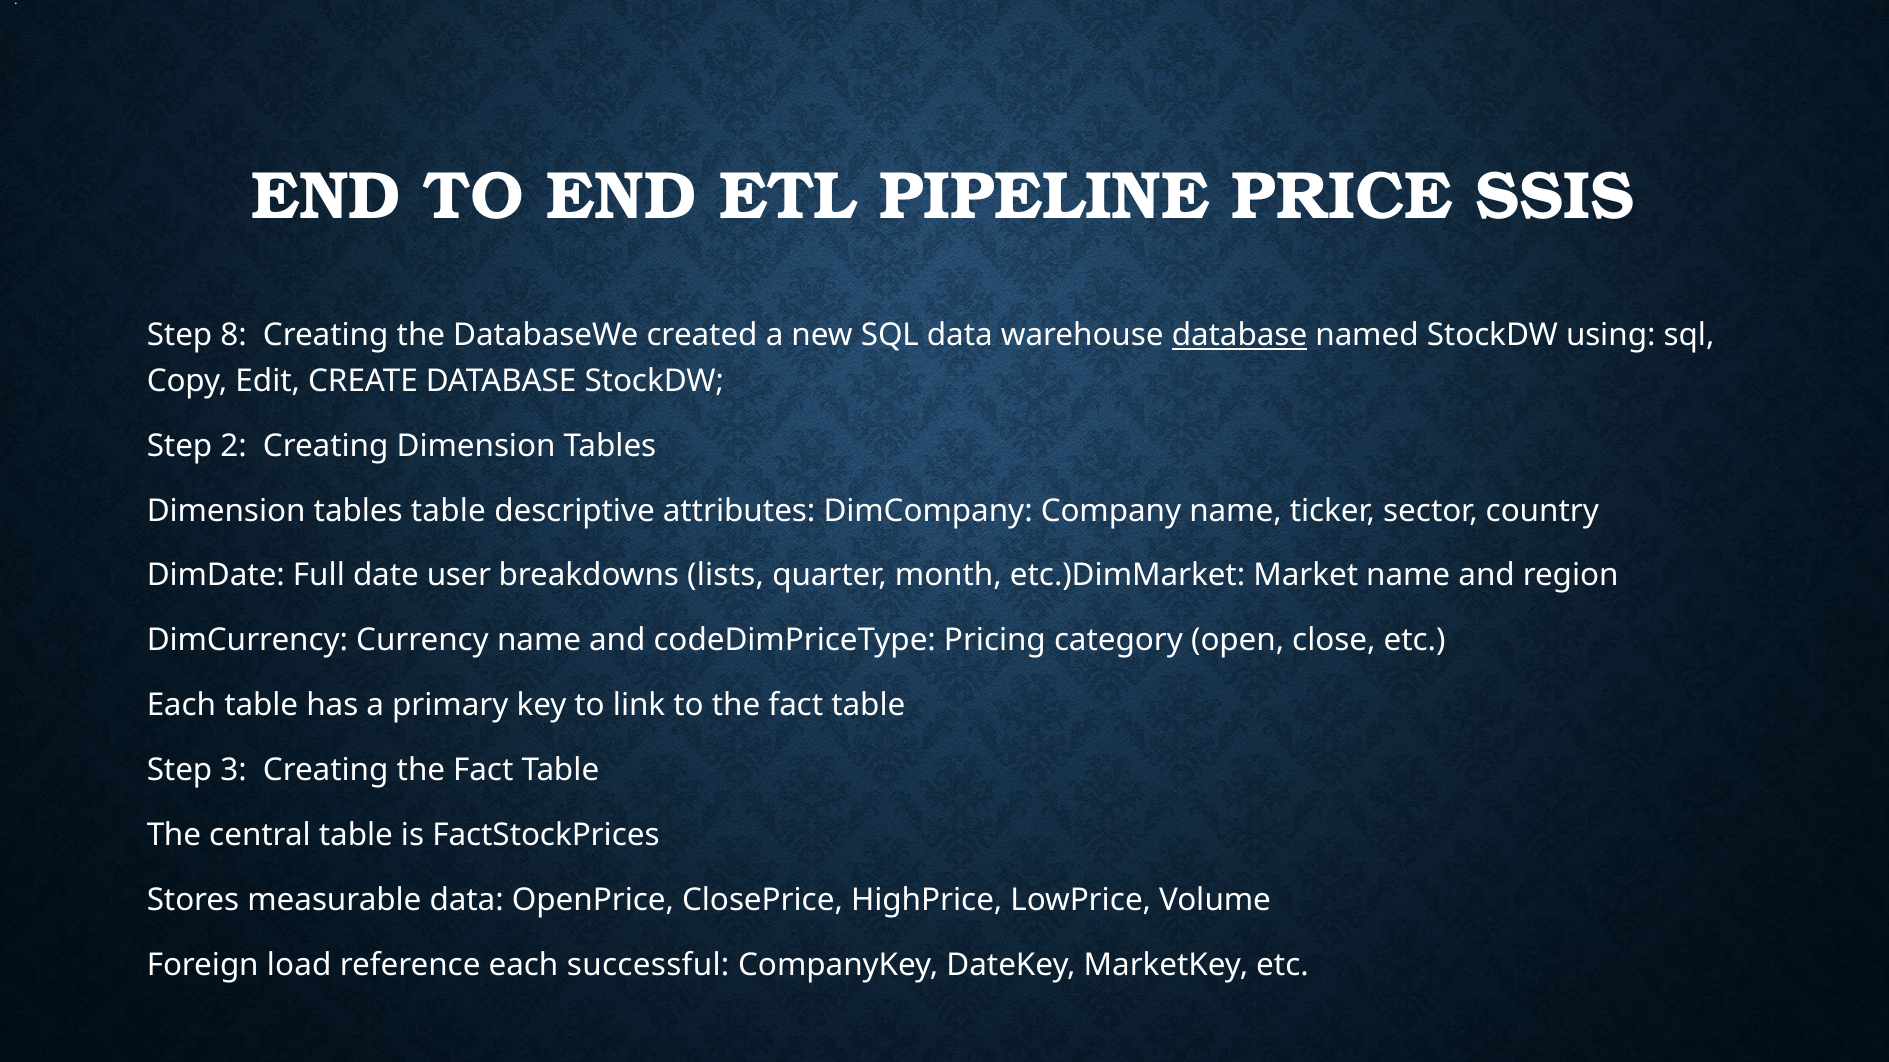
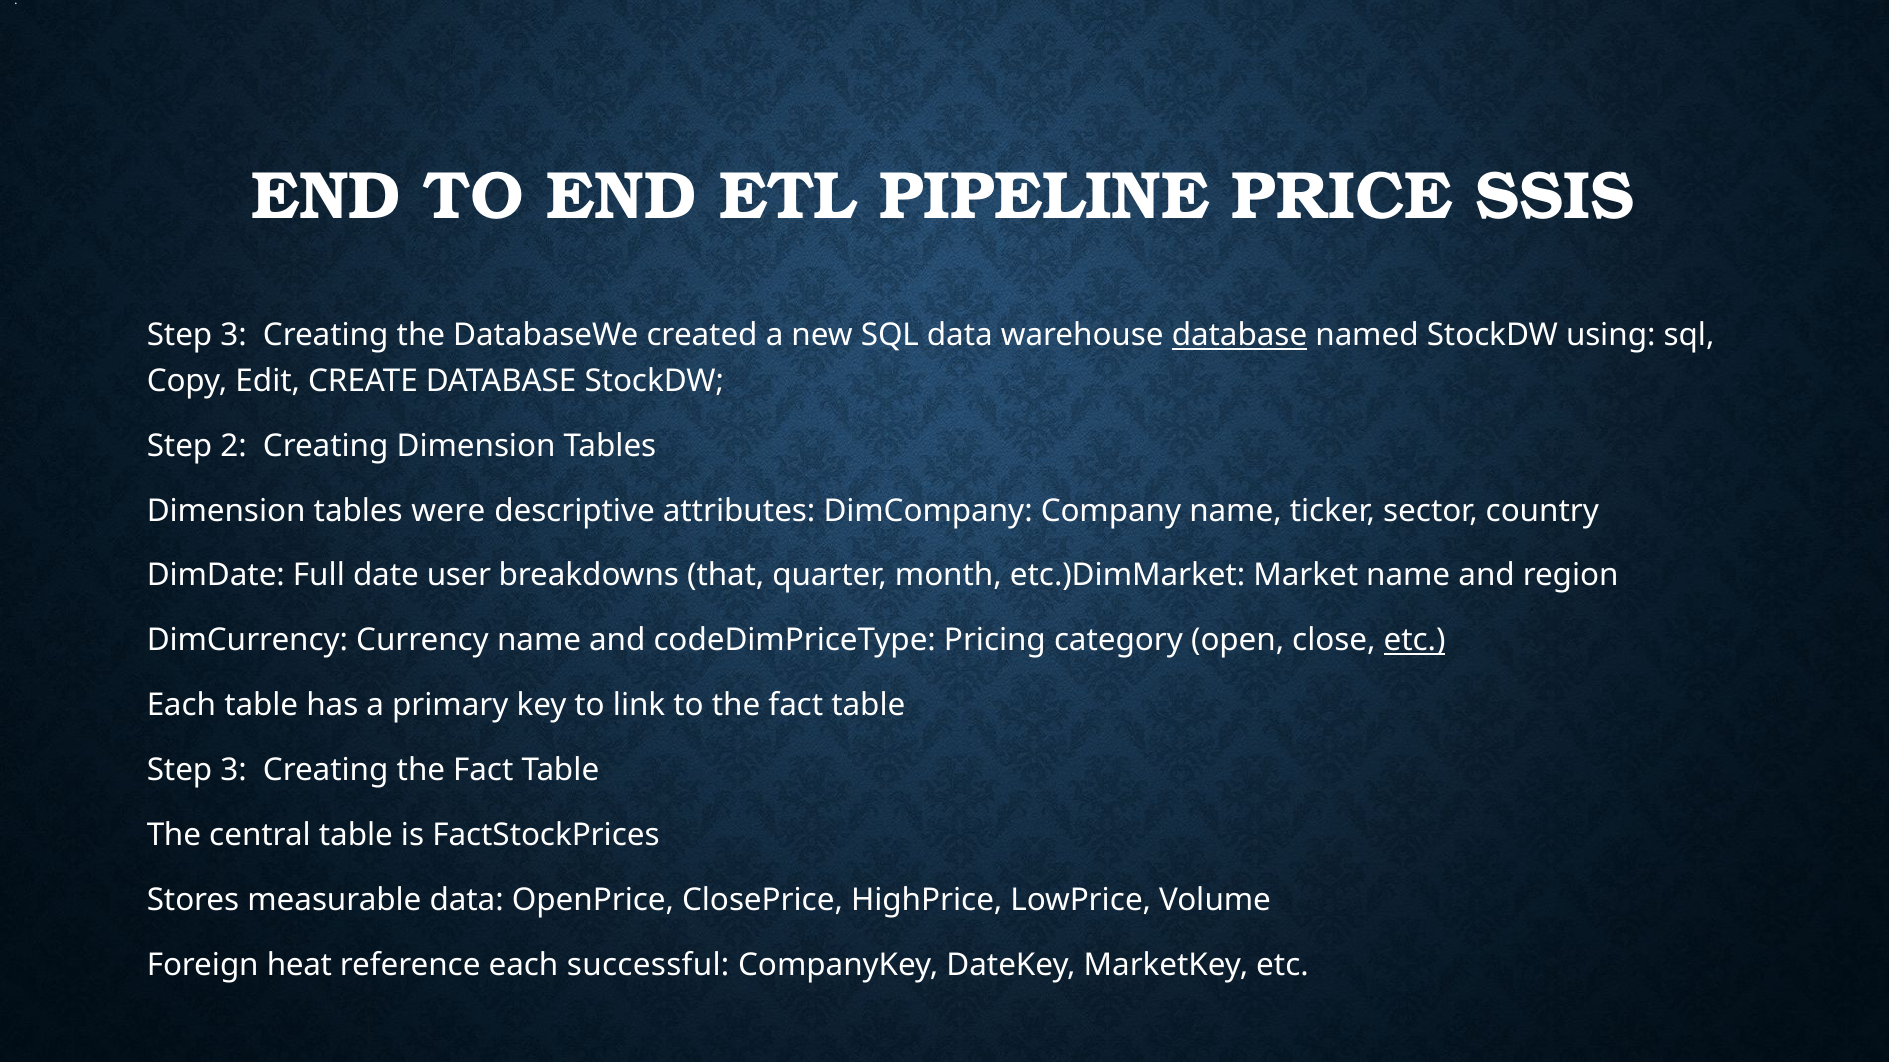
8 at (234, 336): 8 -> 3
tables table: table -> were
lists: lists -> that
etc at (1415, 641) underline: none -> present
load: load -> heat
